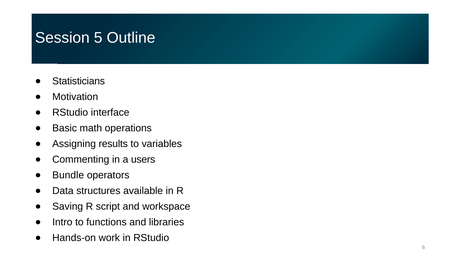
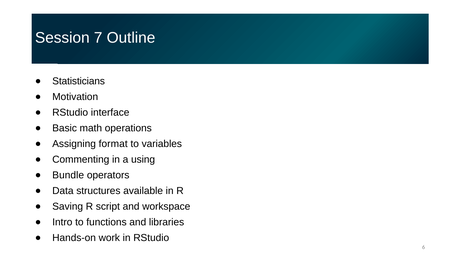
5: 5 -> 7
results: results -> format
users: users -> using
